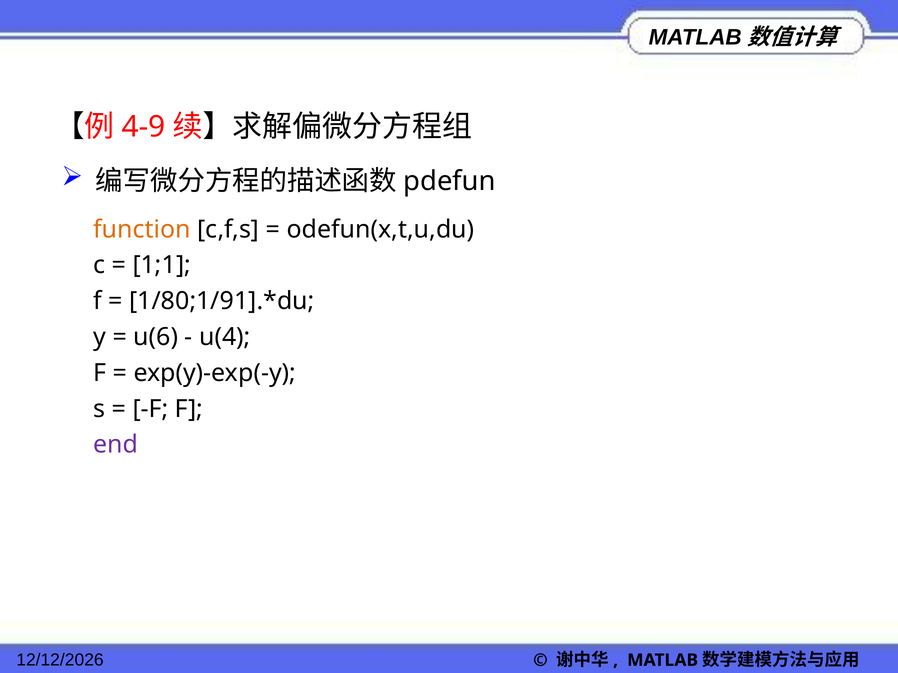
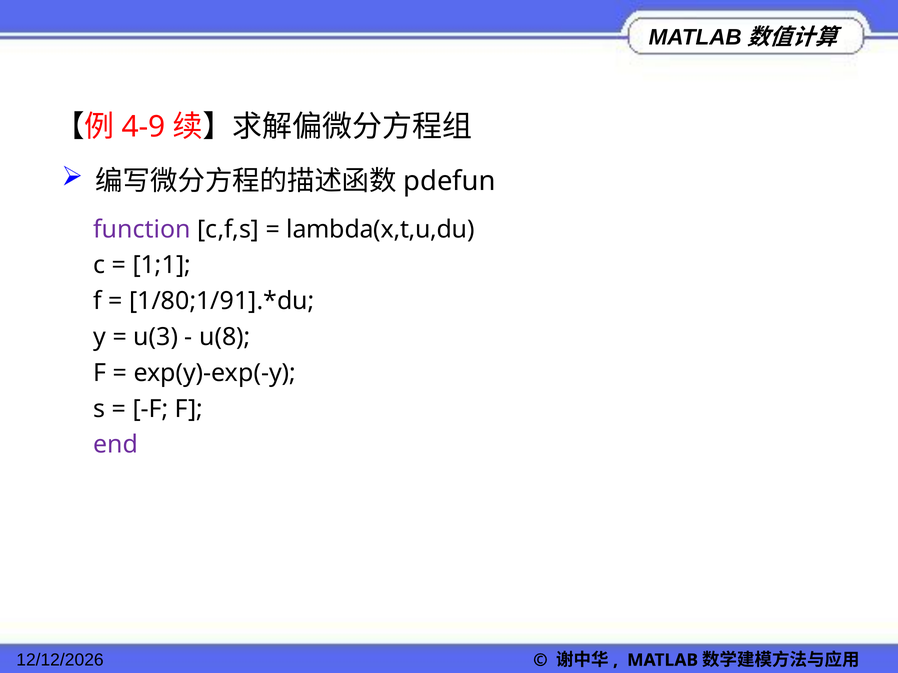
function colour: orange -> purple
odefun(x,t,u,du: odefun(x,t,u,du -> lambda(x,t,u,du
u(6: u(6 -> u(3
u(4: u(4 -> u(8
